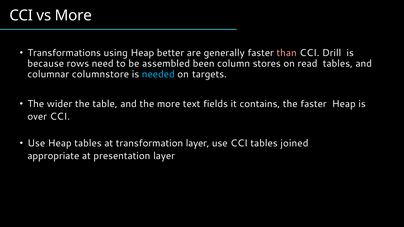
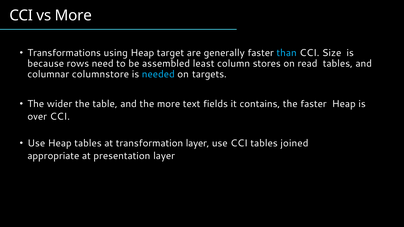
better: better -> target
than colour: pink -> light blue
Drill: Drill -> Size
been: been -> least
